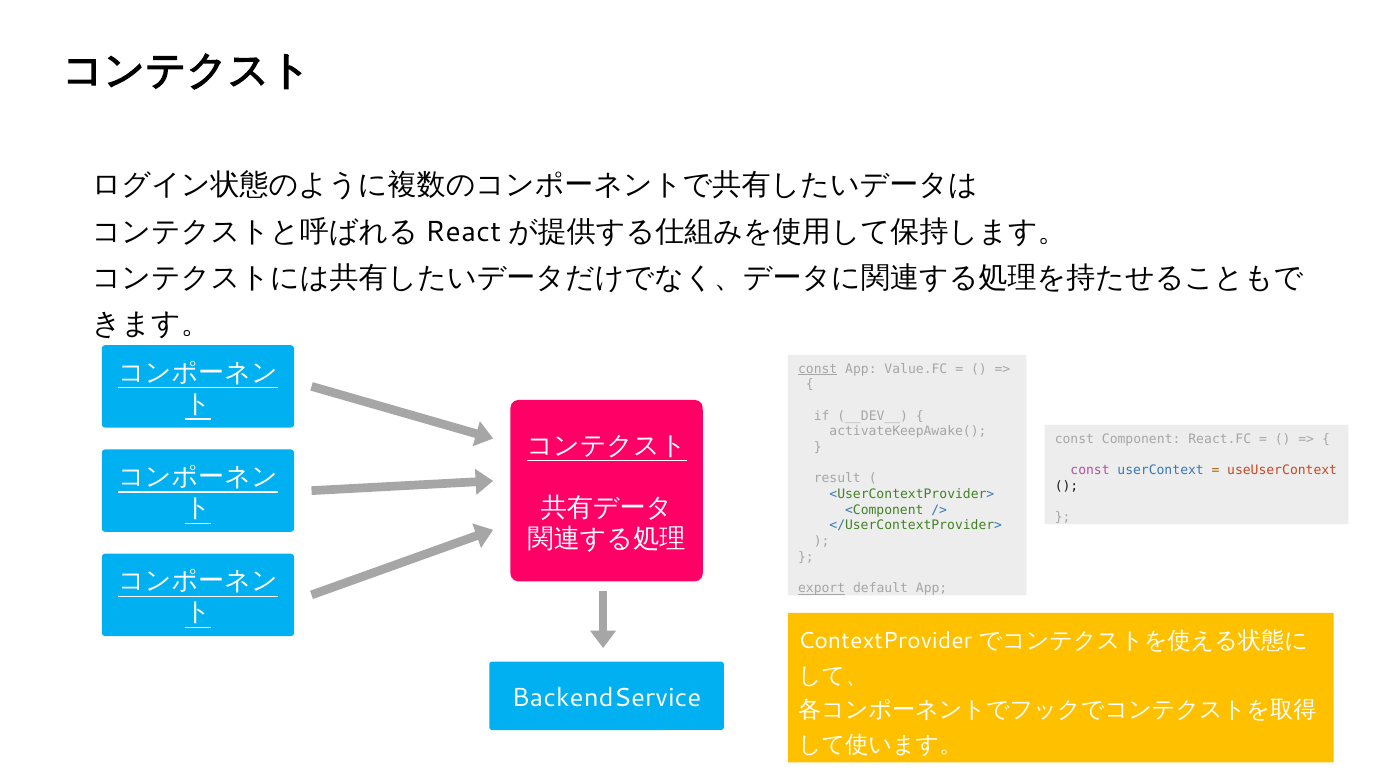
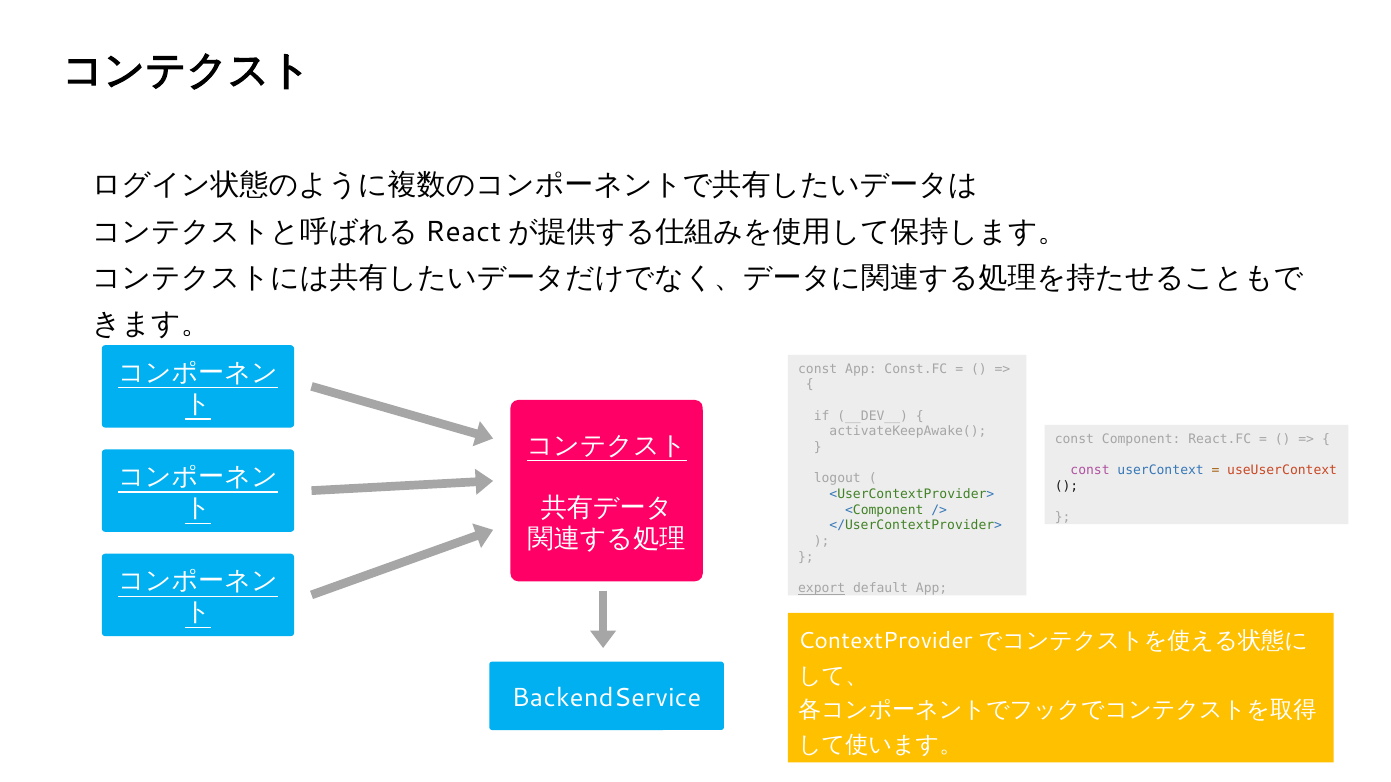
const at (818, 369) underline: present -> none
Value.FC: Value.FC -> Const.FC
result: result -> logout
